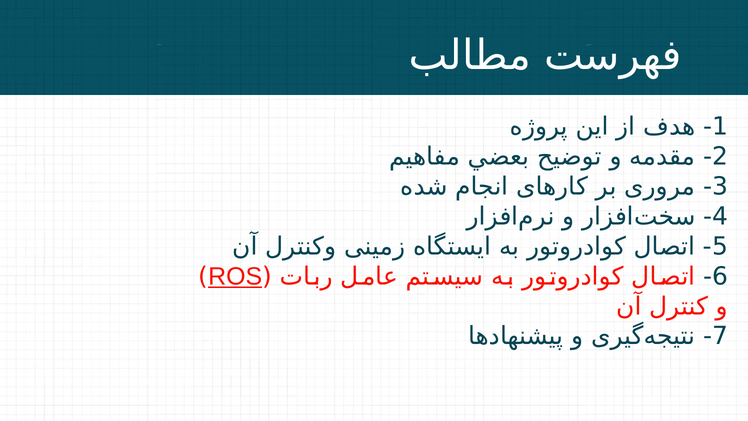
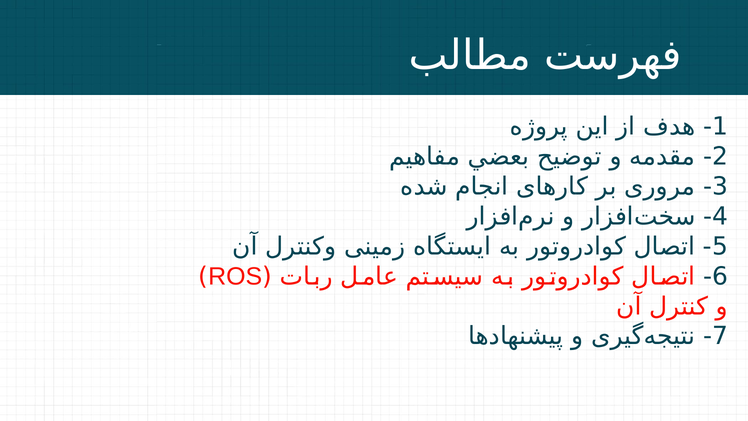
ROS underline: present -> none
